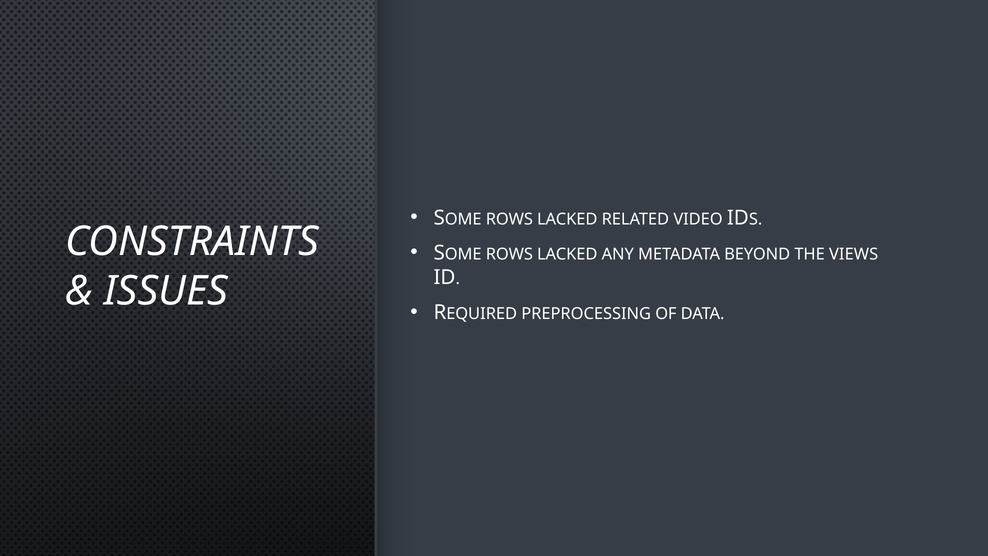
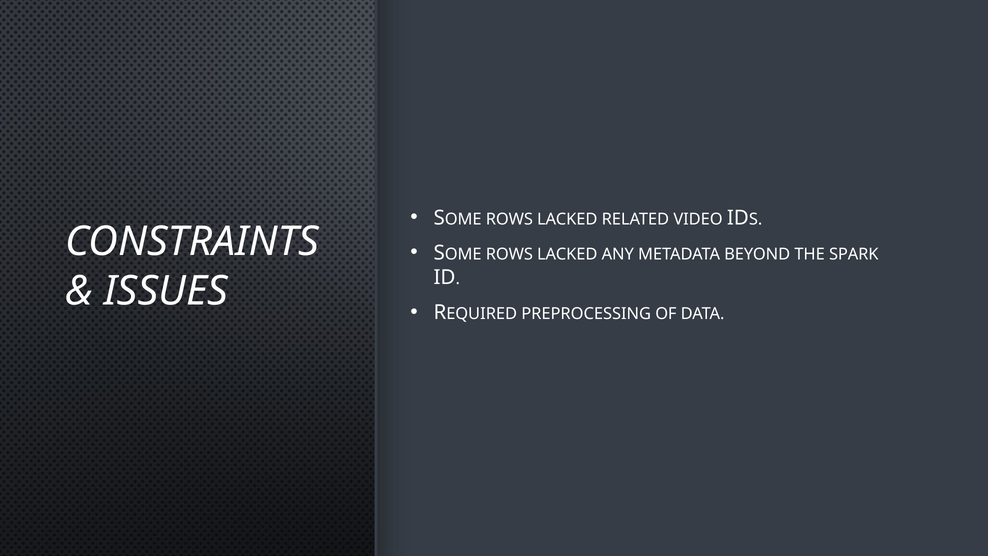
VIEWS: VIEWS -> SPARK
